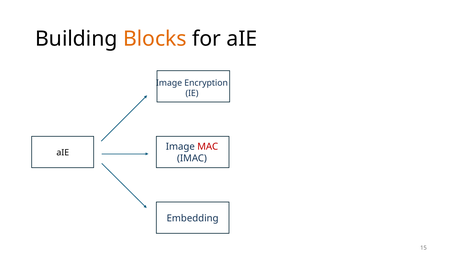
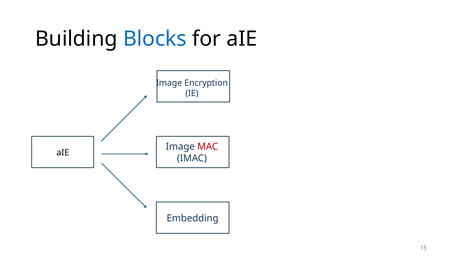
Blocks colour: orange -> blue
